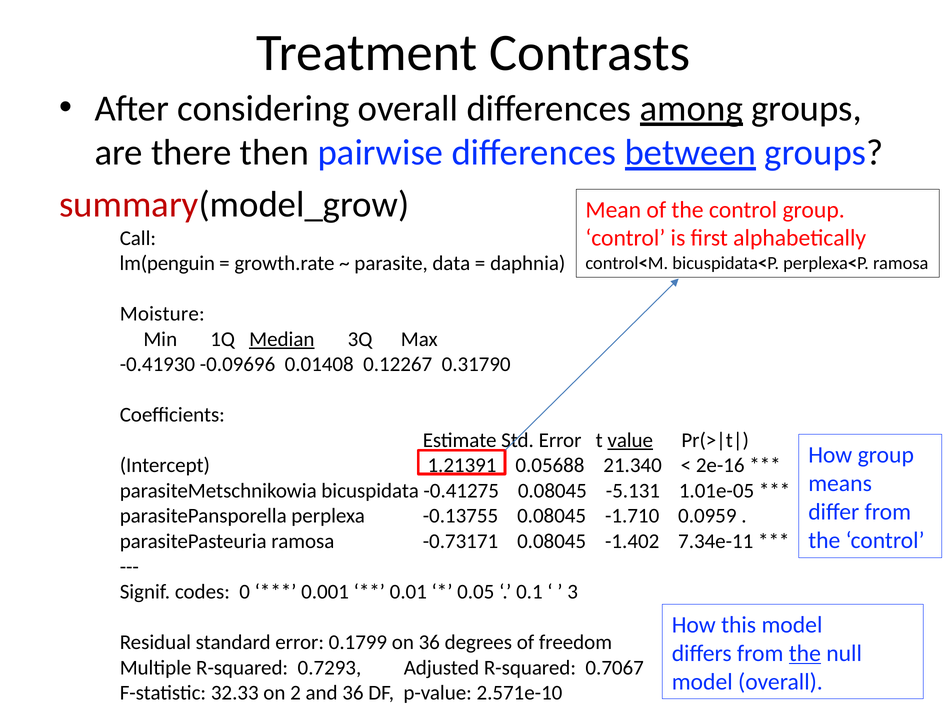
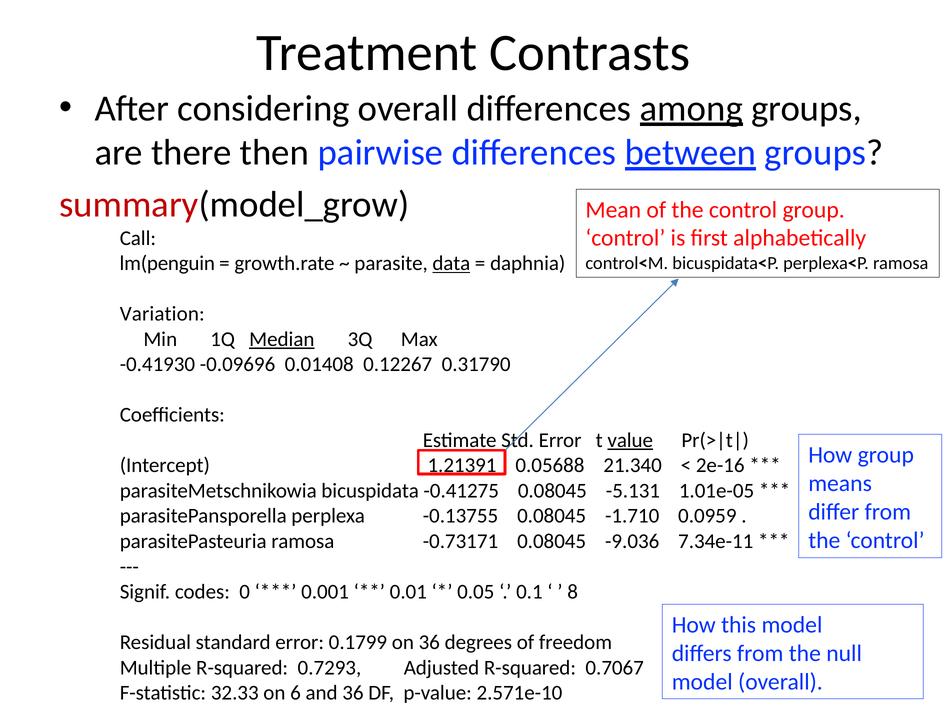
data underline: none -> present
Moisture: Moisture -> Variation
-1.402: -1.402 -> -9.036
3: 3 -> 8
the at (805, 653) underline: present -> none
2: 2 -> 6
